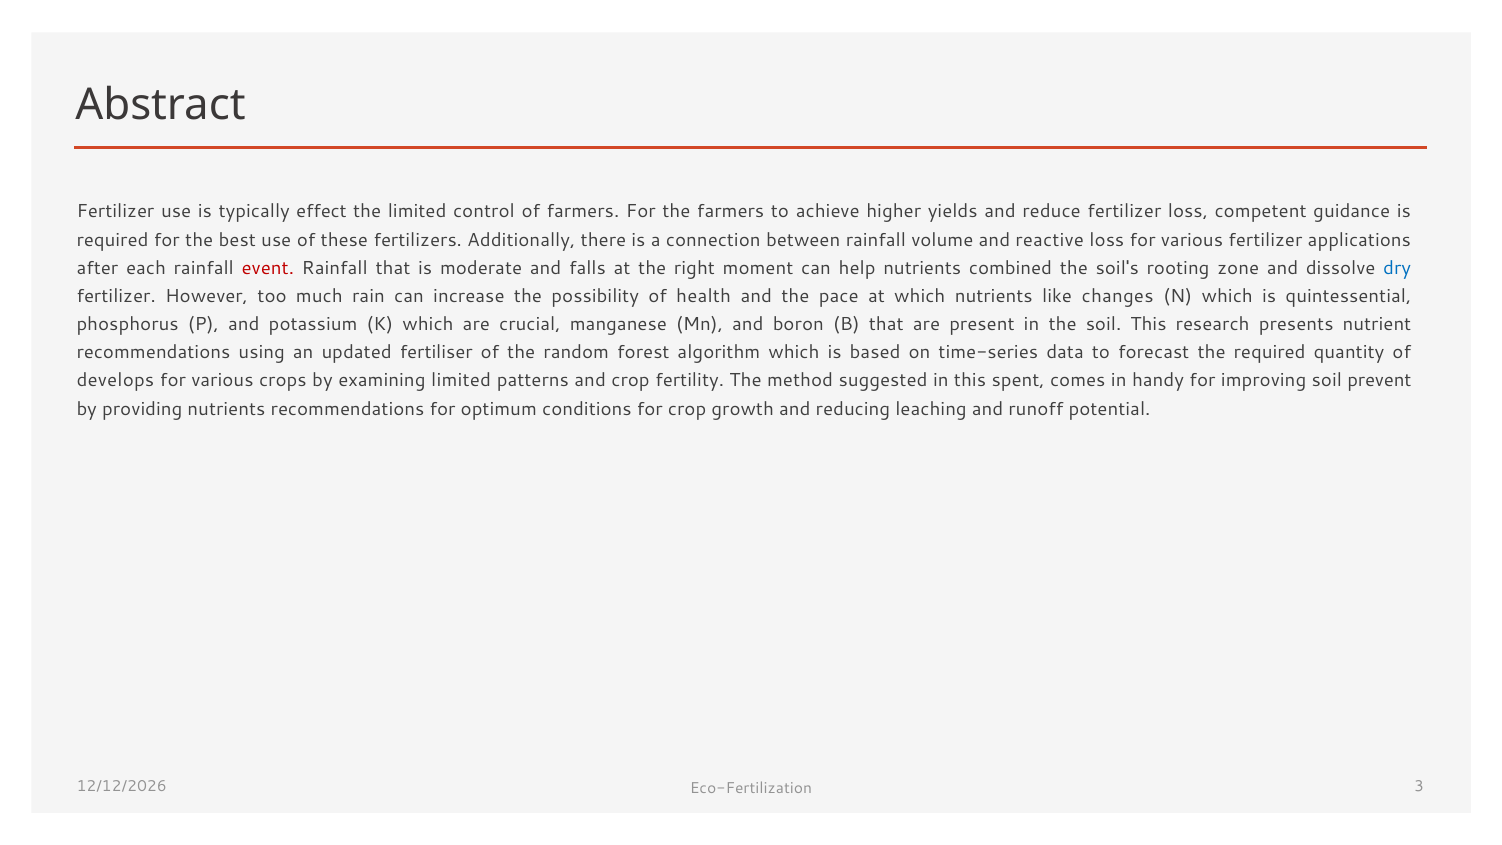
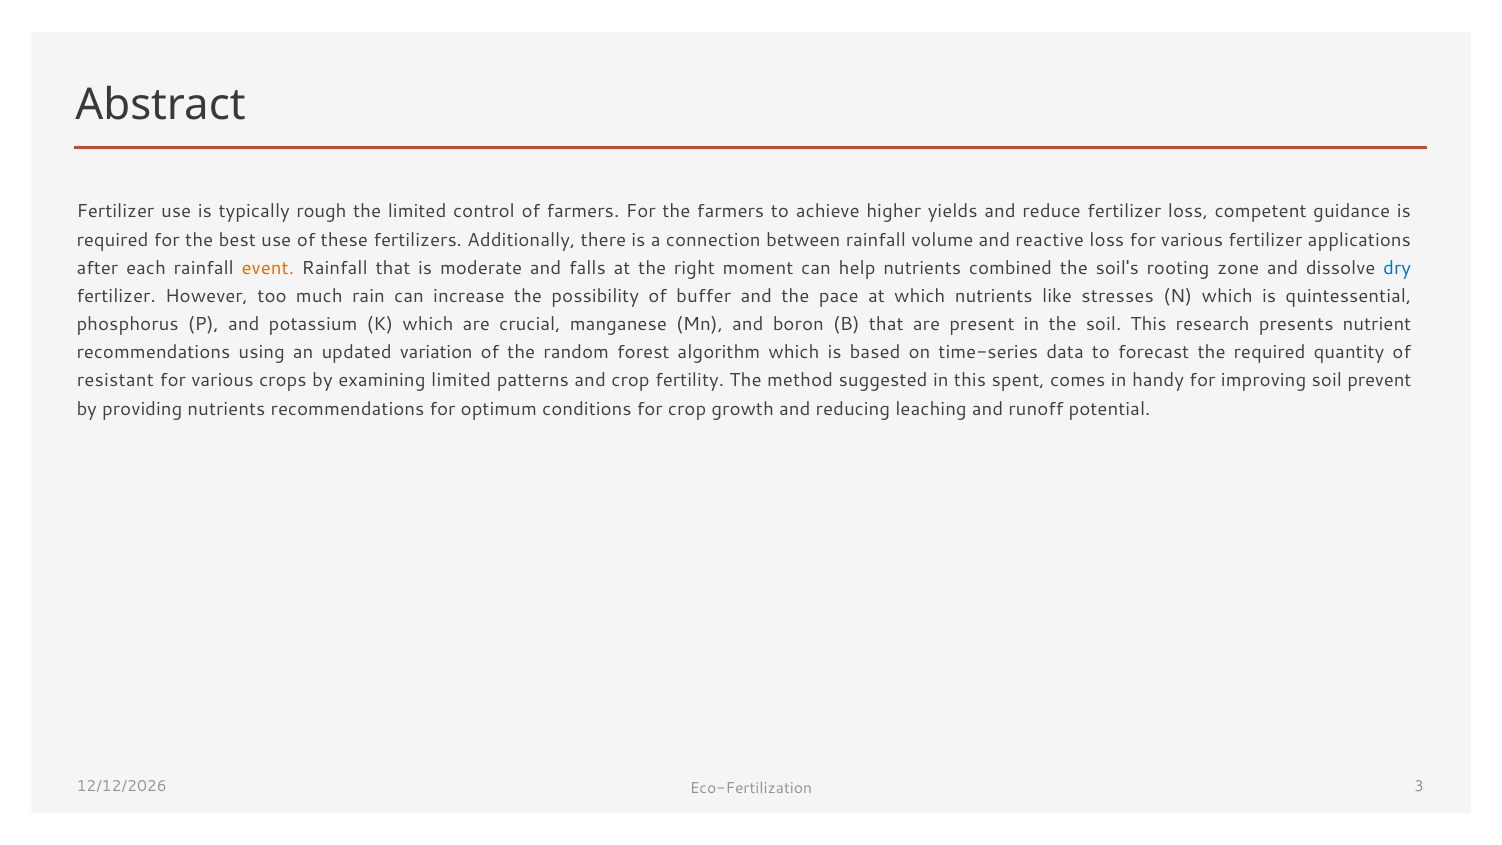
effect: effect -> rough
event colour: red -> orange
health: health -> buffer
changes: changes -> stresses
fertiliser: fertiliser -> variation
develops: develops -> resistant
